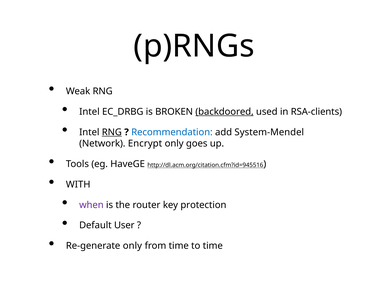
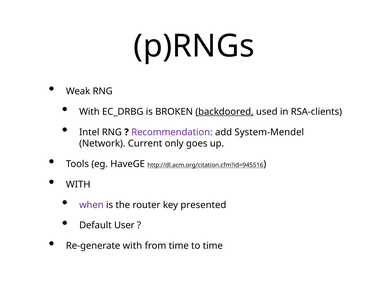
Intel at (89, 112): Intel -> With
RNG at (112, 132) underline: present -> none
Recommendation colour: blue -> purple
Encrypt: Encrypt -> Current
protection: protection -> presented
Re-generate only: only -> with
